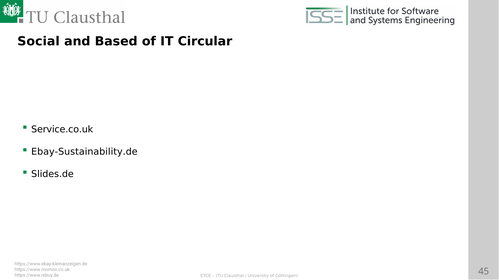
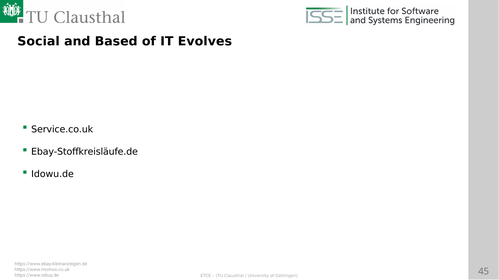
Circular: Circular -> Evolves
Ebay-Sustainability.de: Ebay-Sustainability.de -> Ebay-Stoffkreisläufe.de
Slides.de: Slides.de -> Idowu.de
